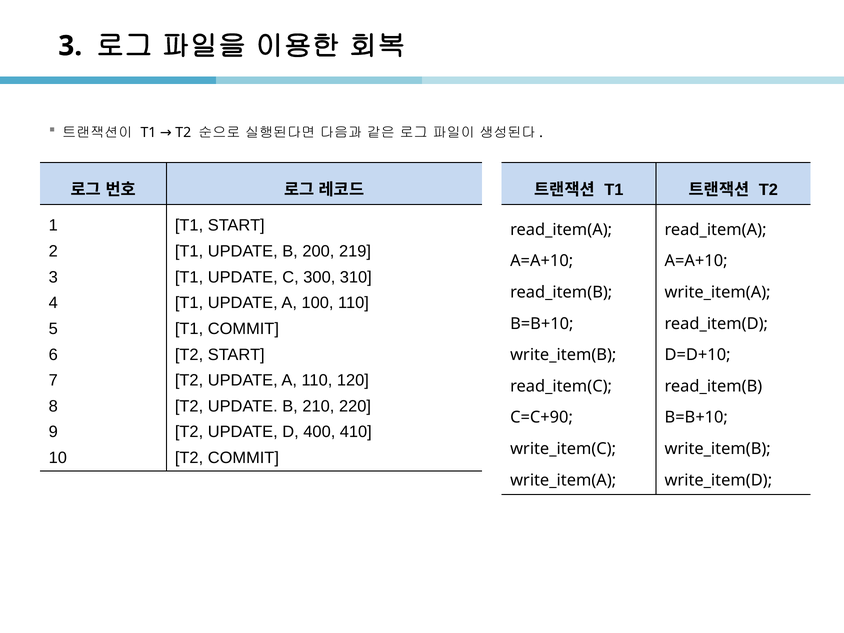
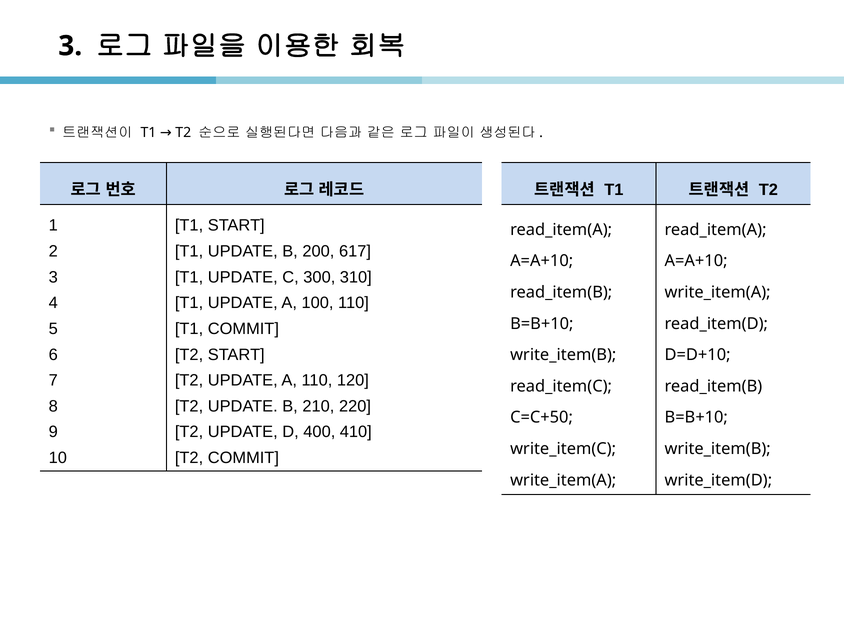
219: 219 -> 617
C=C+90: C=C+90 -> C=C+50
